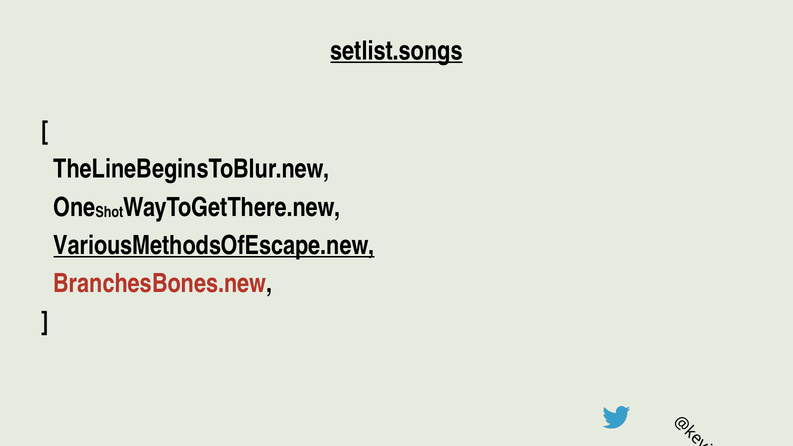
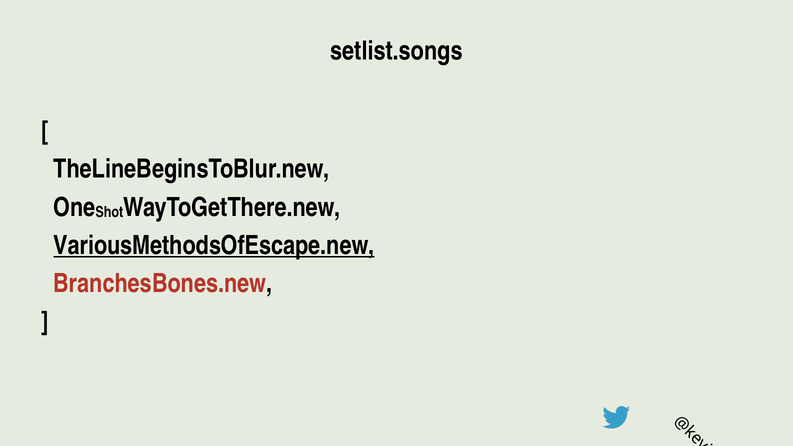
setlist.songs underline: present -> none
